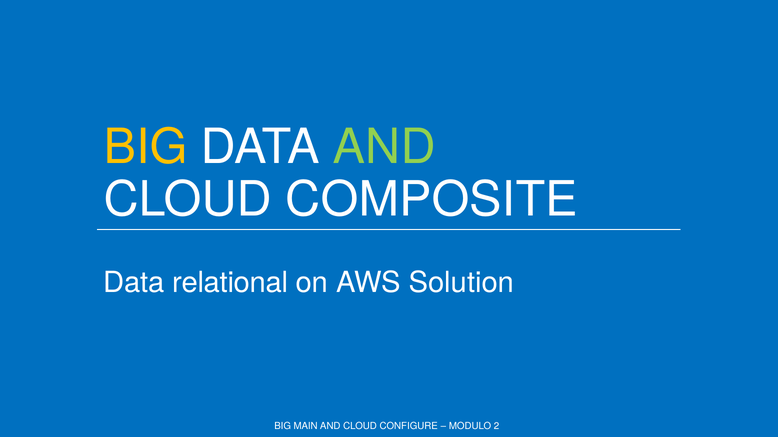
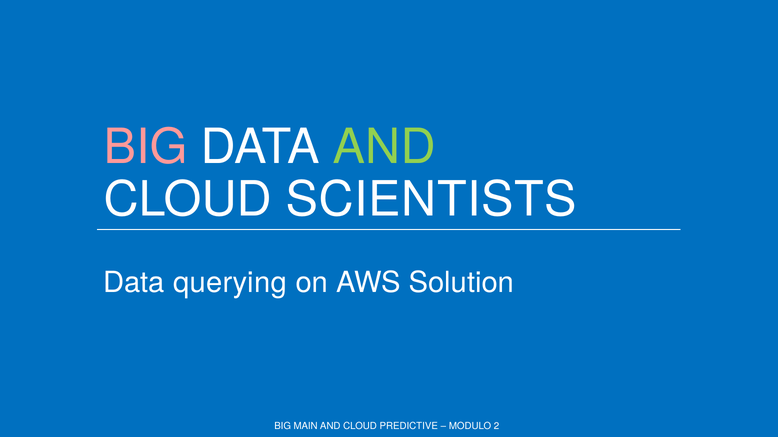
BIG at (146, 148) colour: yellow -> pink
COMPOSITE: COMPOSITE -> SCIENTISTS
relational: relational -> querying
CONFIGURE: CONFIGURE -> PREDICTIVE
